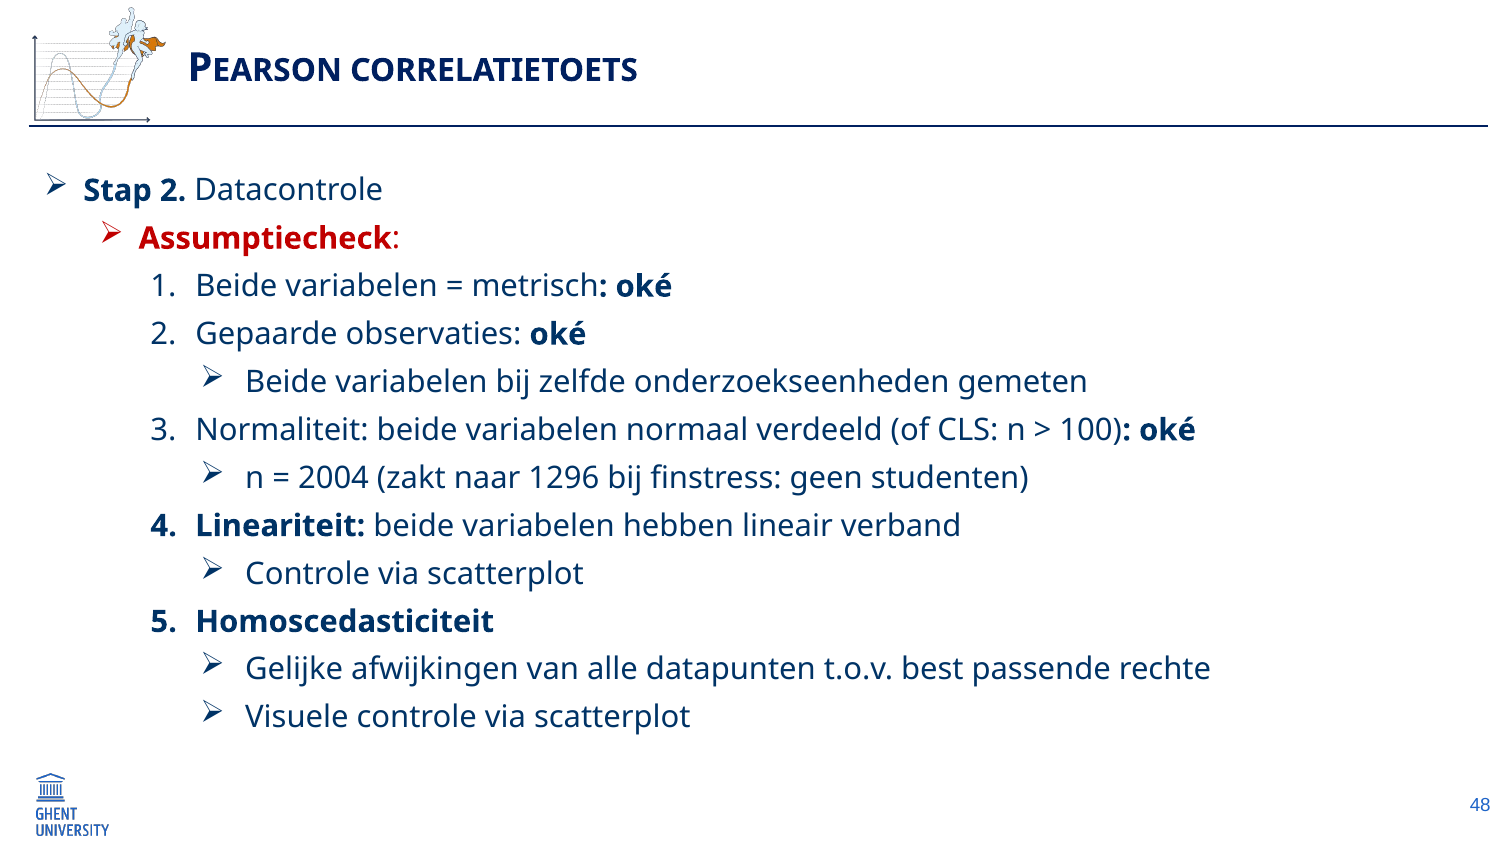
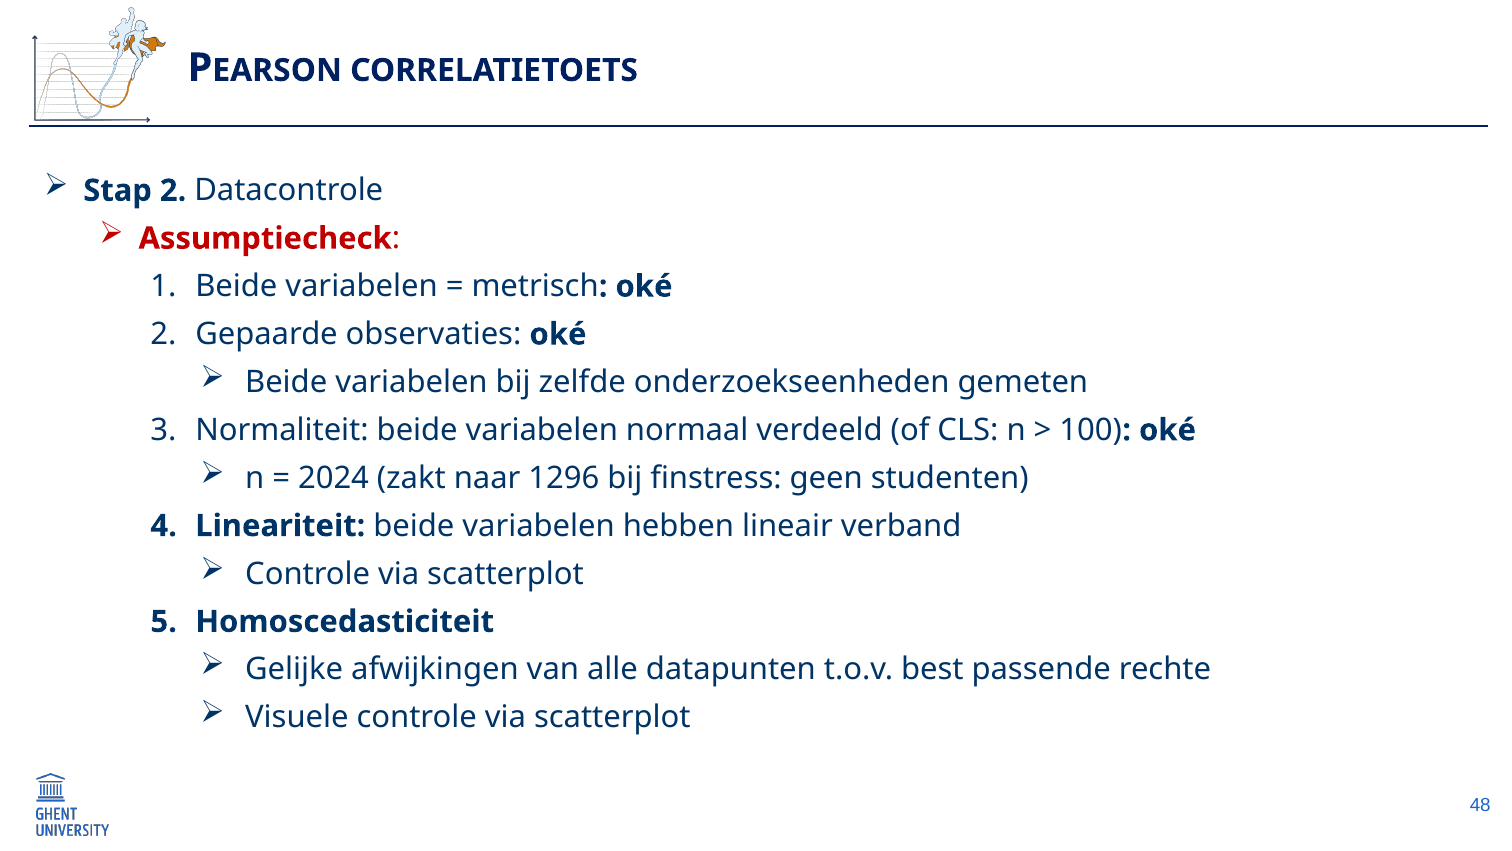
2004: 2004 -> 2024
